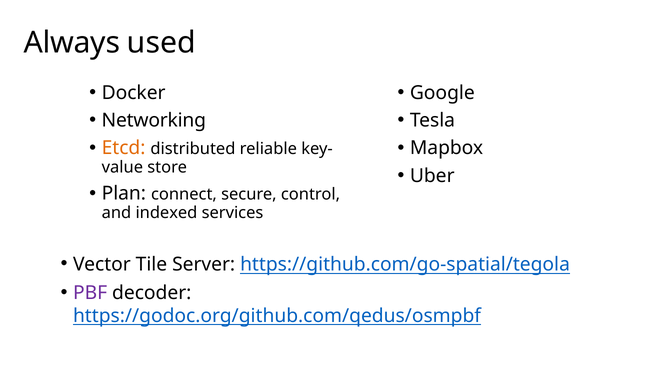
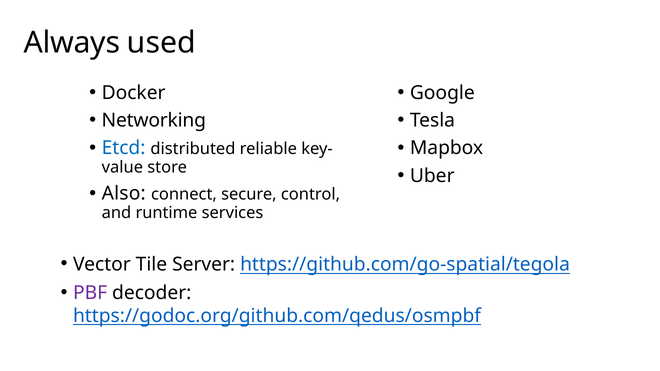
Etcd colour: orange -> blue
Plan: Plan -> Also
indexed: indexed -> runtime
